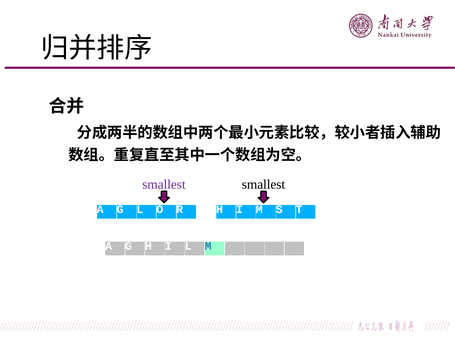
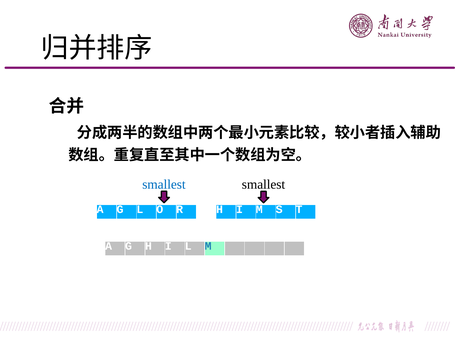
smallest at (164, 184) colour: purple -> blue
